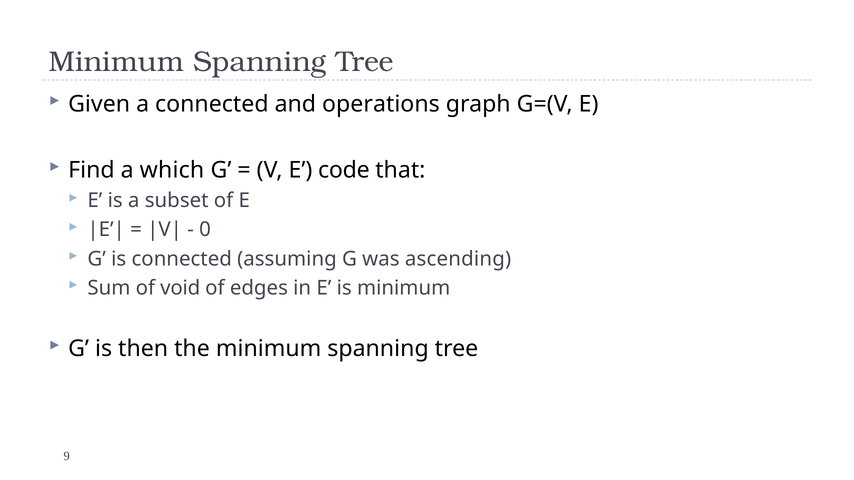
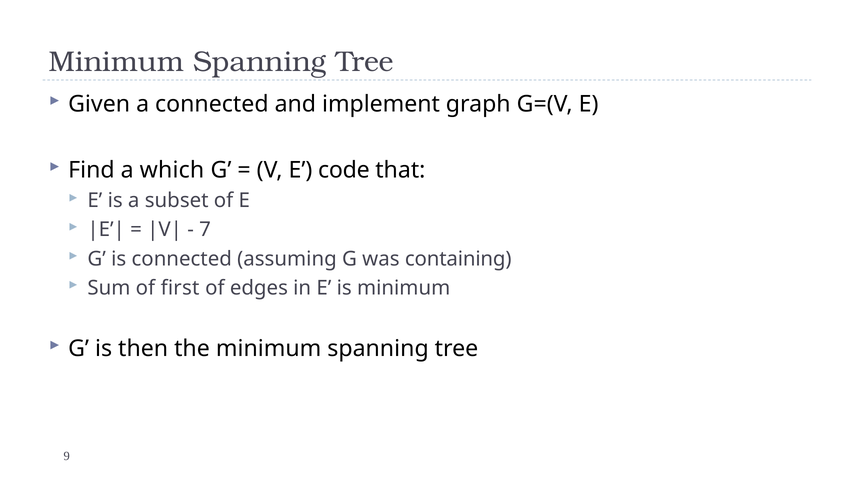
operations: operations -> implement
0: 0 -> 7
ascending: ascending -> containing
void: void -> first
